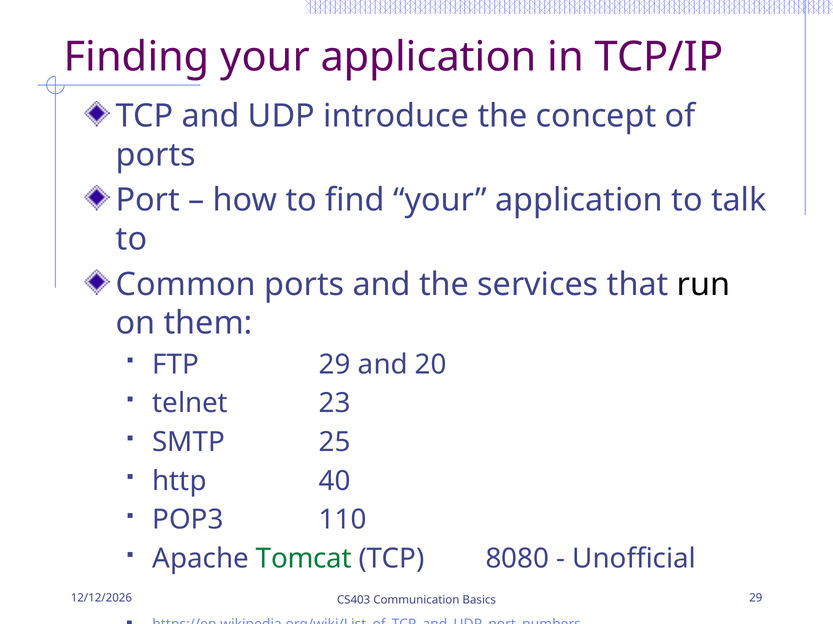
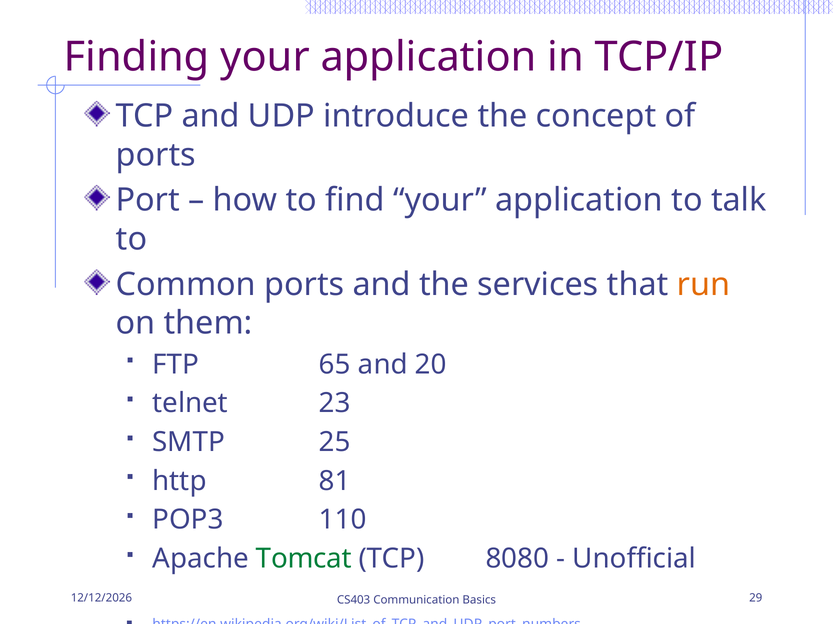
run colour: black -> orange
FTP 29: 29 -> 65
40: 40 -> 81
